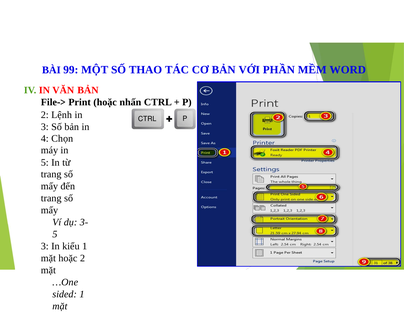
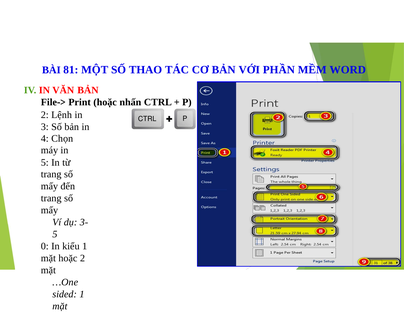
99: 99 -> 81
3 at (45, 246): 3 -> 0
